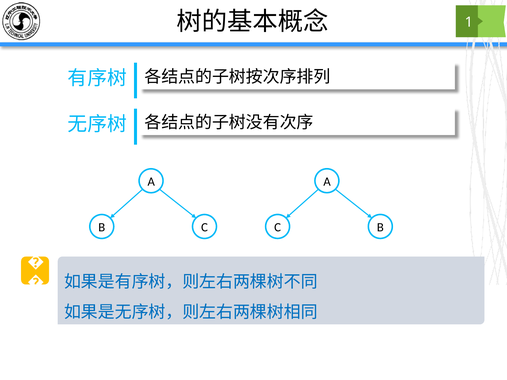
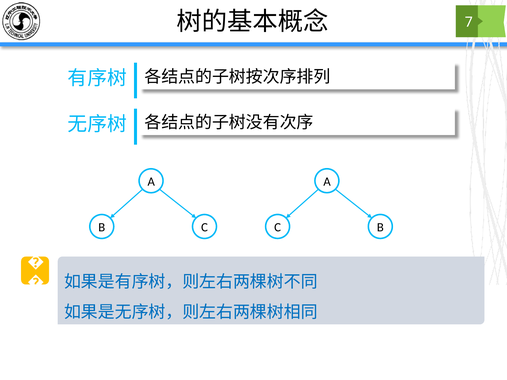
1: 1 -> 7
